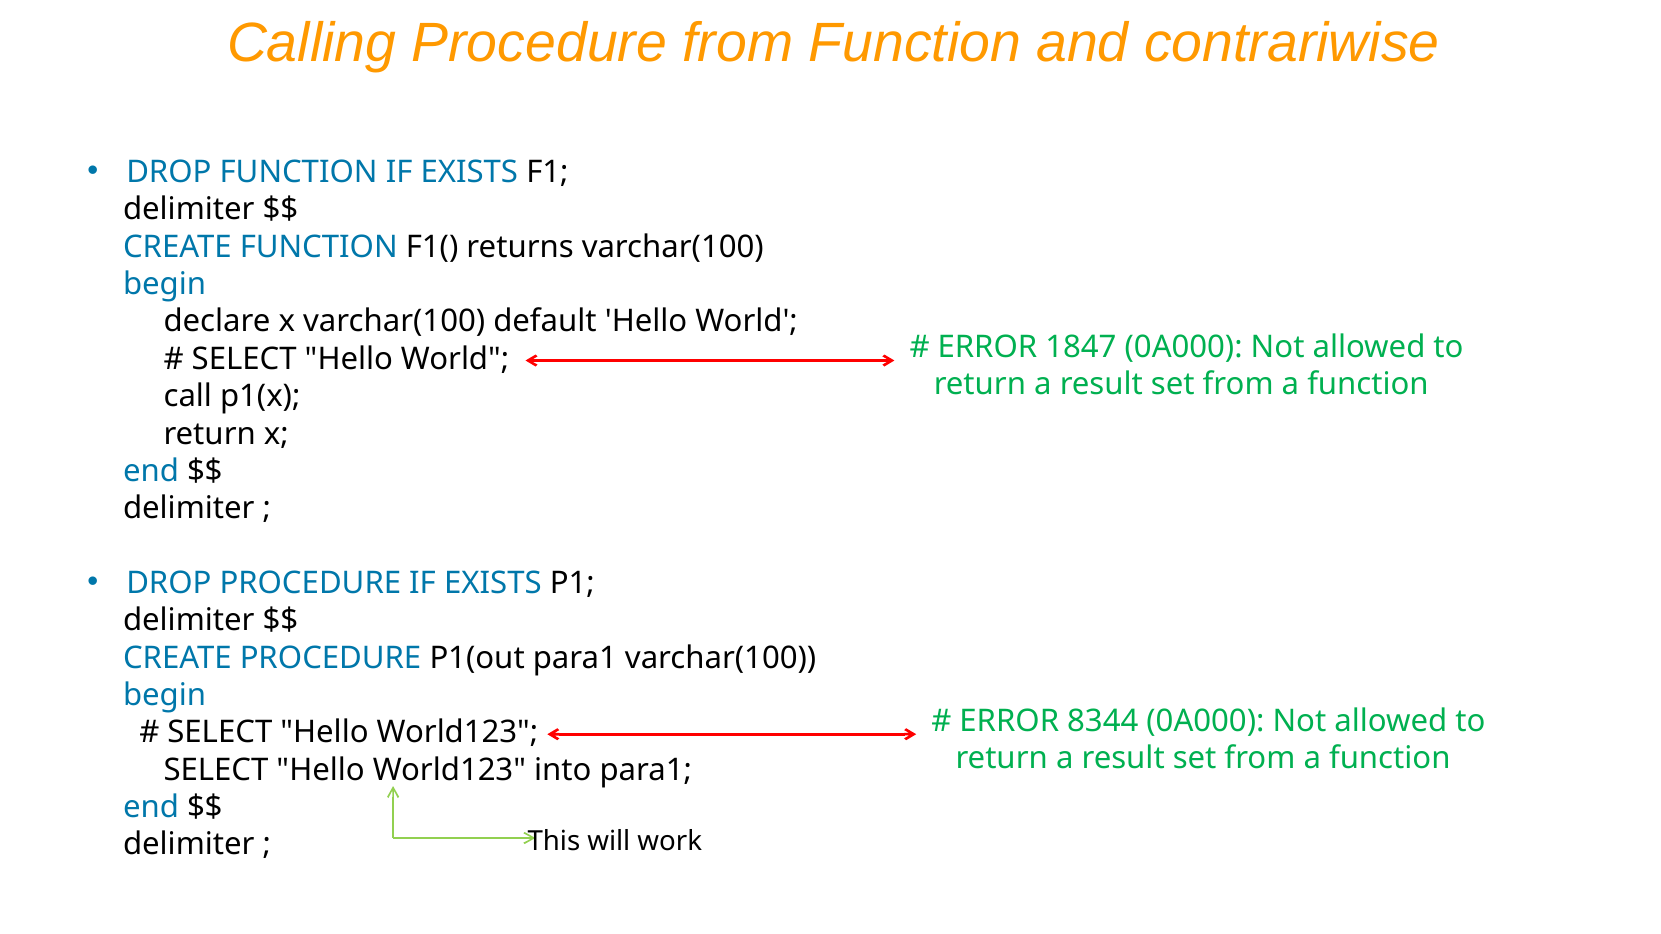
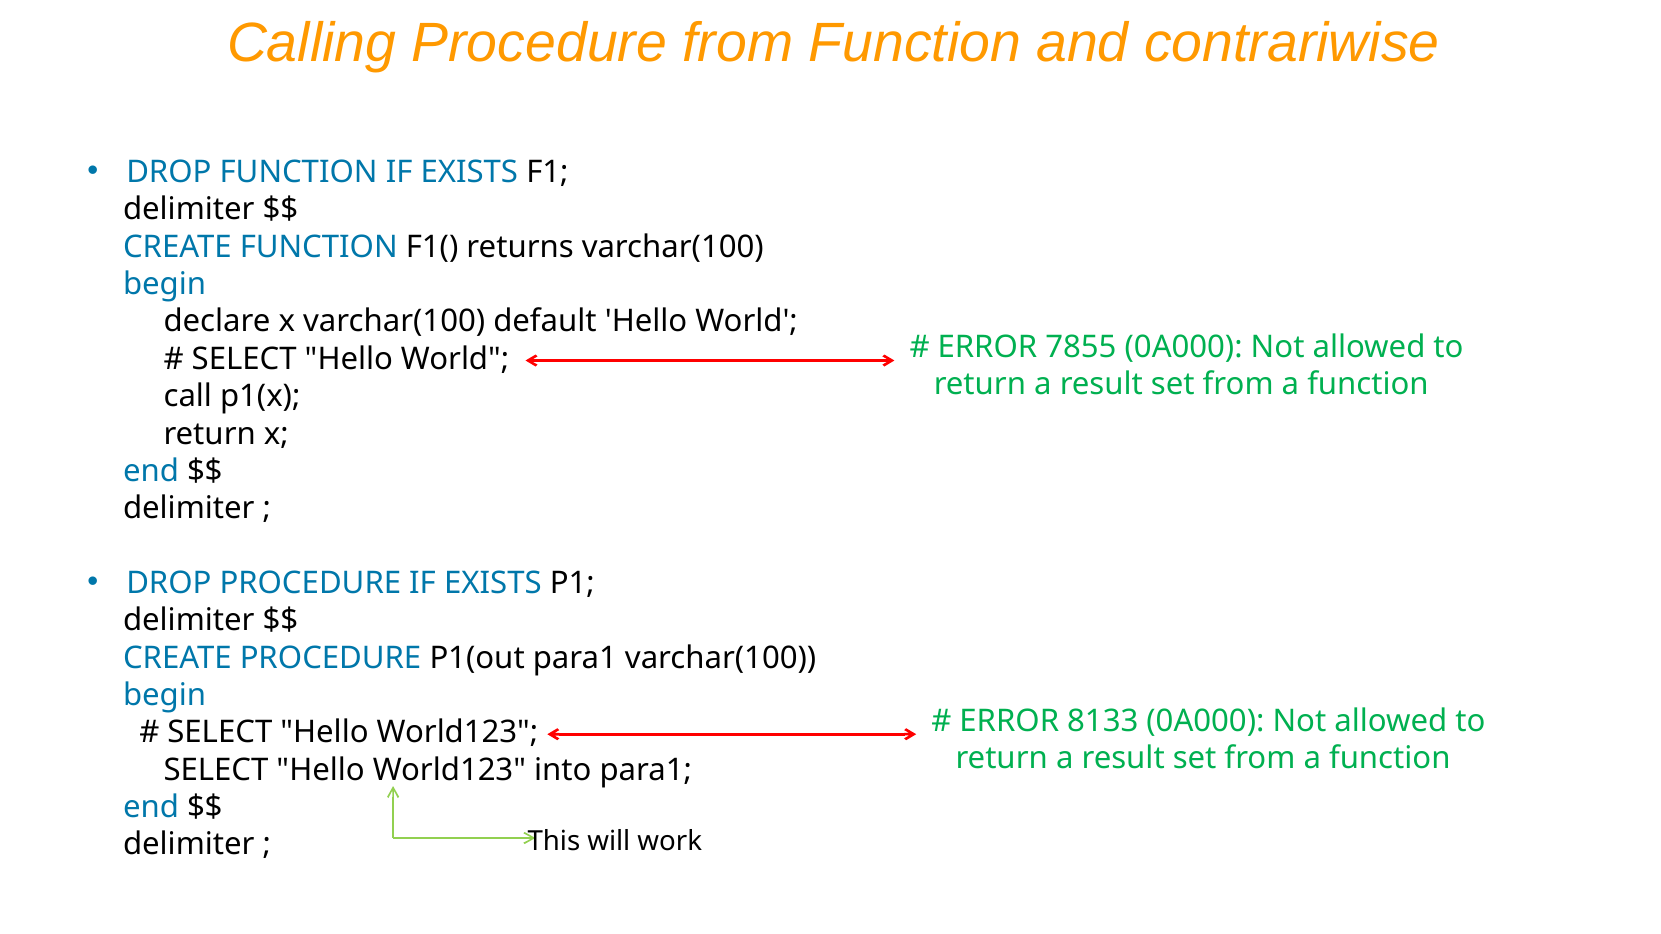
1847: 1847 -> 7855
8344: 8344 -> 8133
